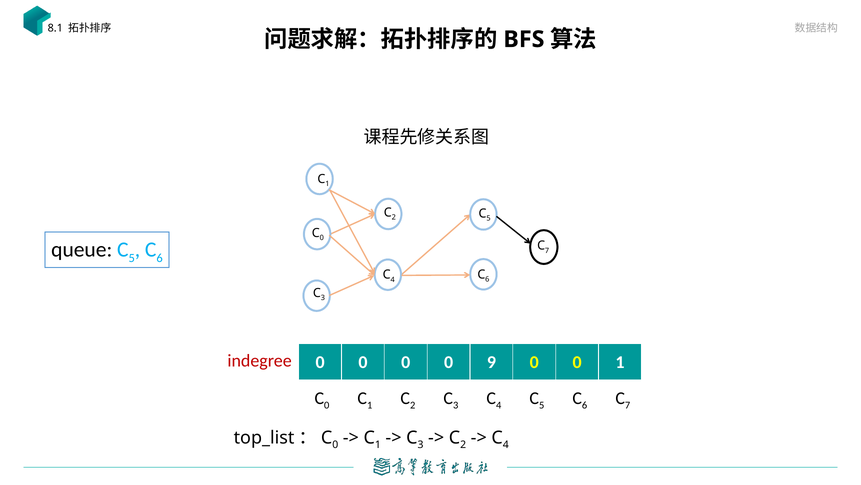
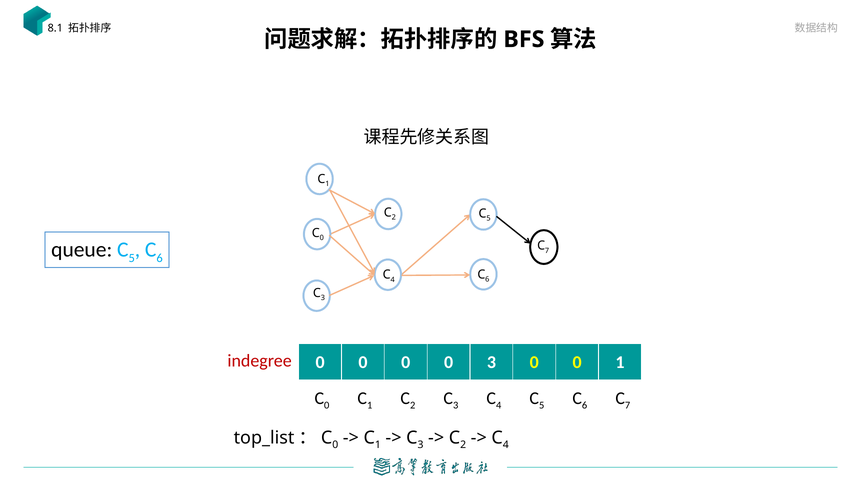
0 9: 9 -> 3
